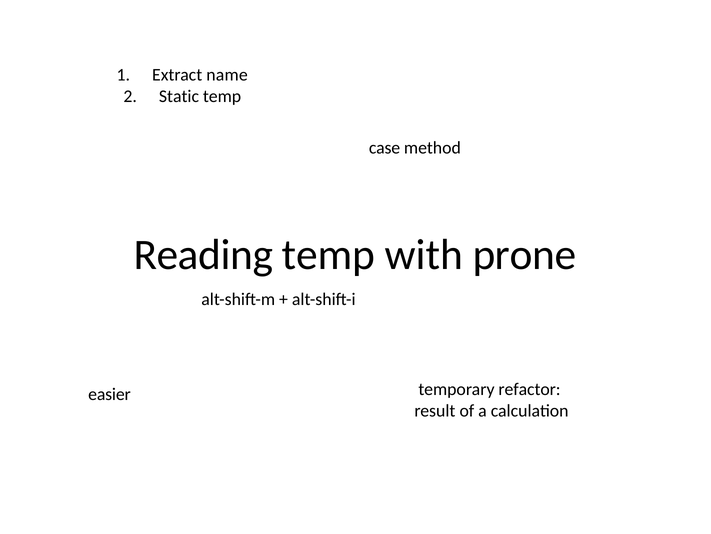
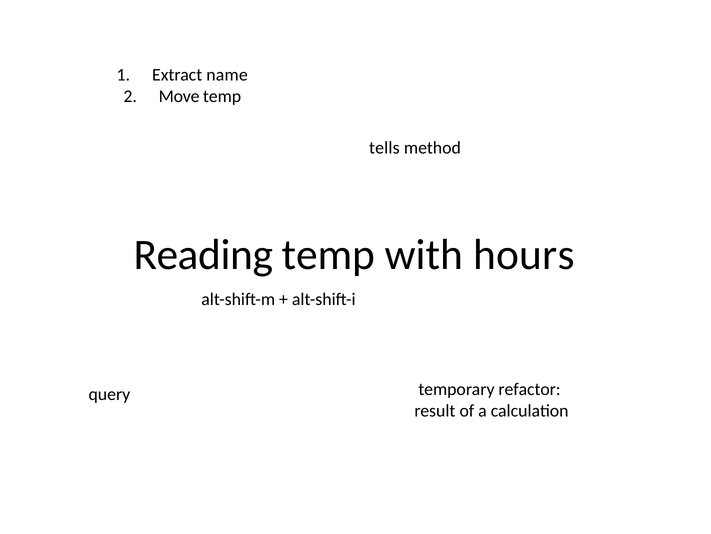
Static: Static -> Move
case: case -> tells
prone: prone -> hours
easier: easier -> query
